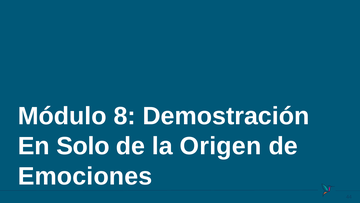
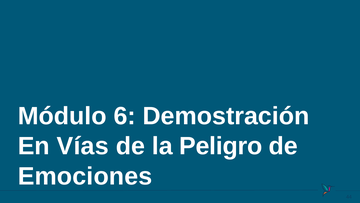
8: 8 -> 6
Solo: Solo -> Vías
Origen: Origen -> Peligro
